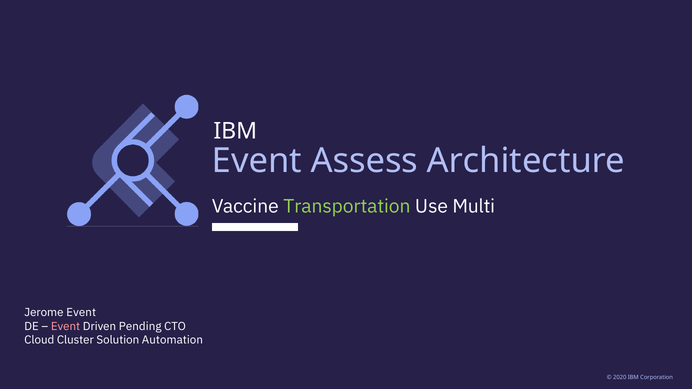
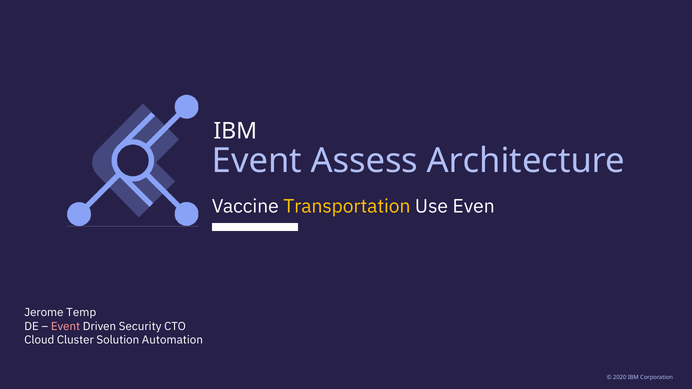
Transportation colour: light green -> yellow
Multi: Multi -> Even
Jerome Event: Event -> Temp
Pending: Pending -> Security
